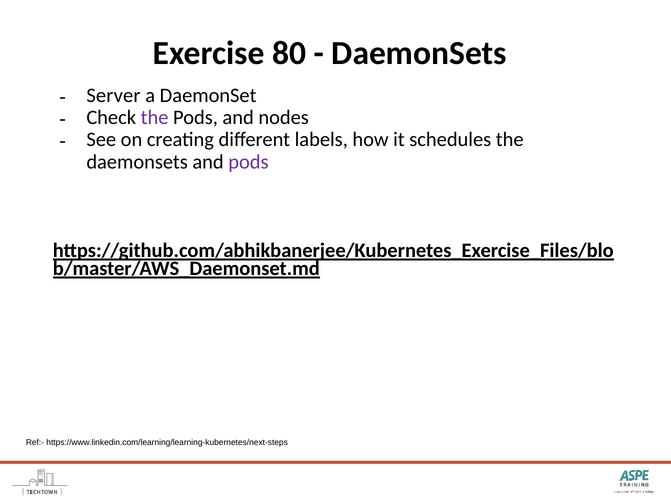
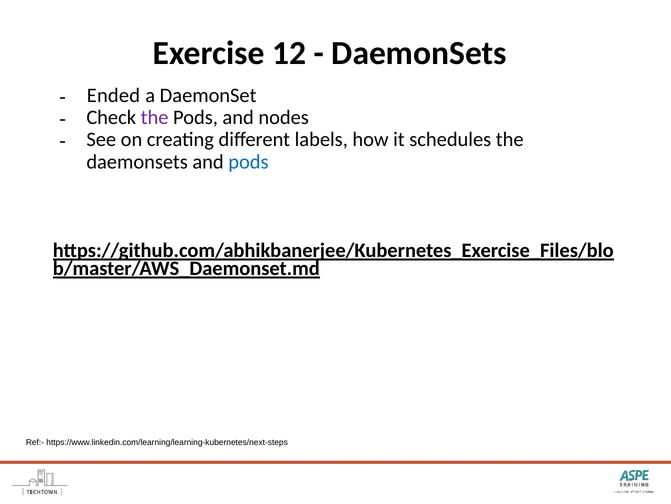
80: 80 -> 12
Server: Server -> Ended
pods at (248, 162) colour: purple -> blue
